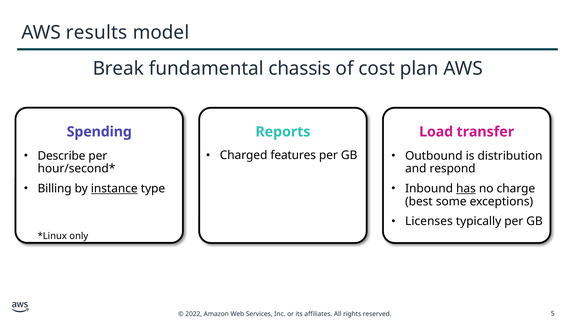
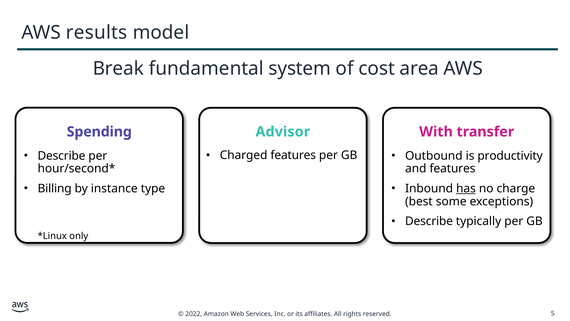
chassis: chassis -> system
plan: plan -> area
Reports: Reports -> Advisor
Load: Load -> With
distribution: distribution -> productivity
and respond: respond -> features
instance underline: present -> none
Licenses at (429, 221): Licenses -> Describe
